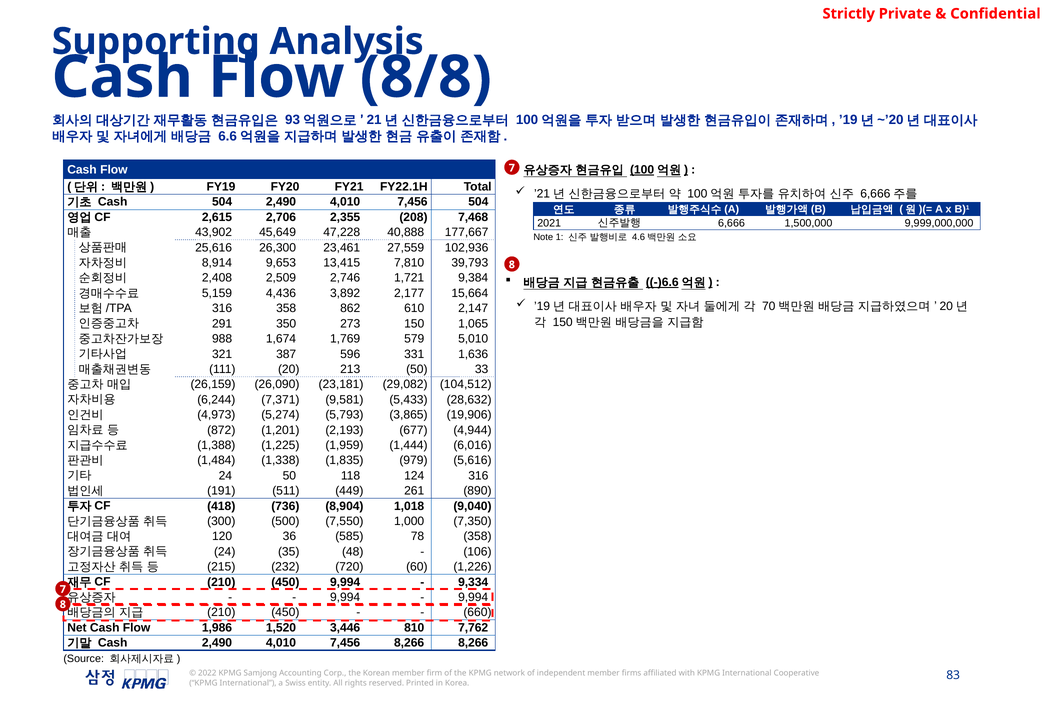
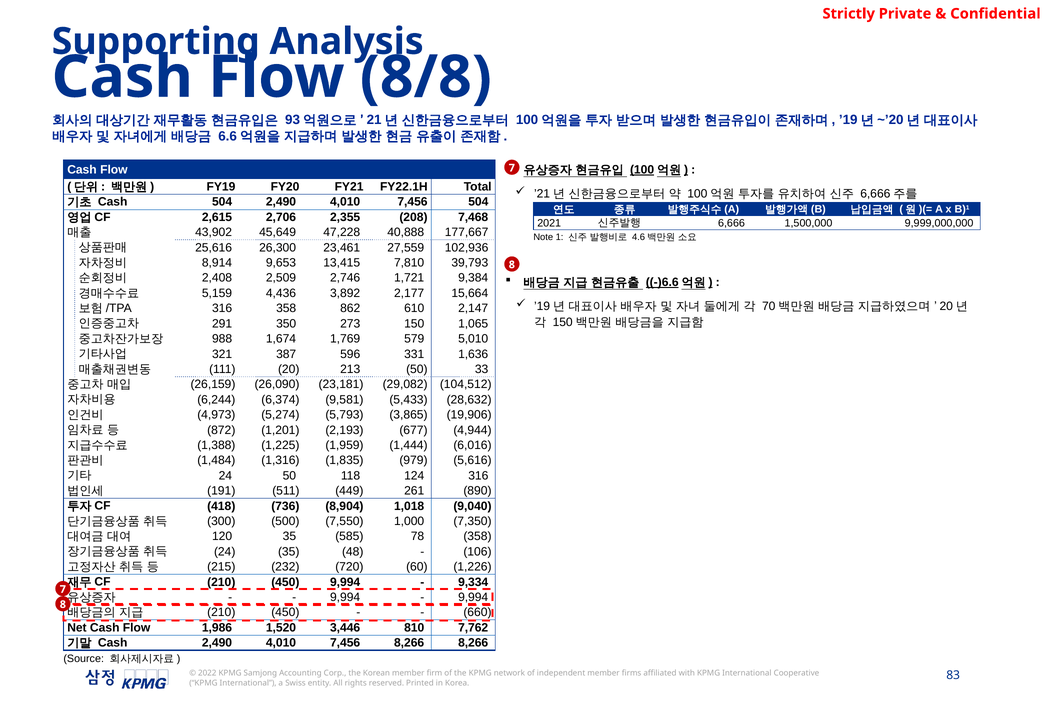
7,371: 7,371 -> 6,374
1,338: 1,338 -> 1,316
120 36: 36 -> 35
